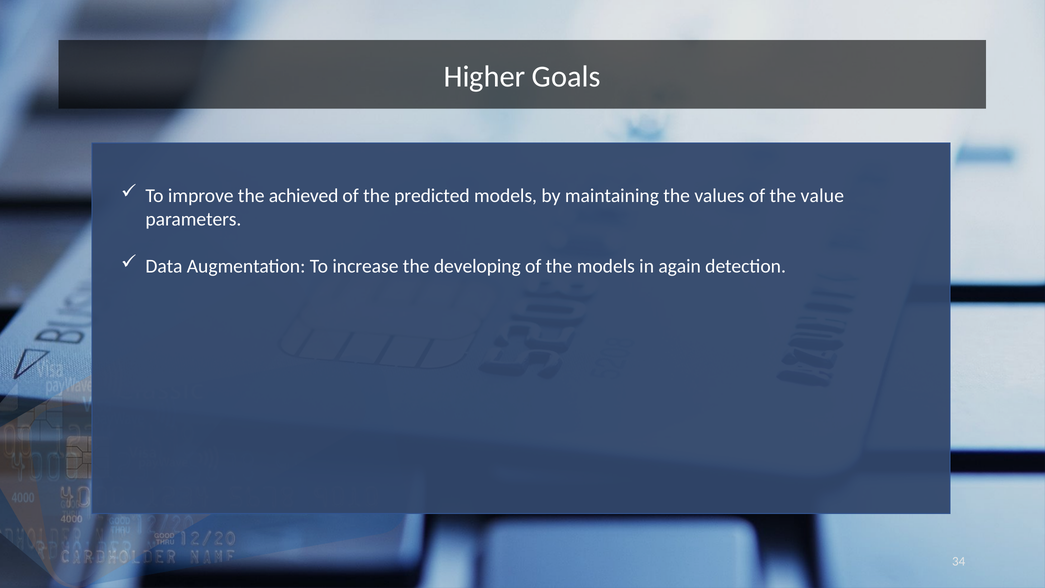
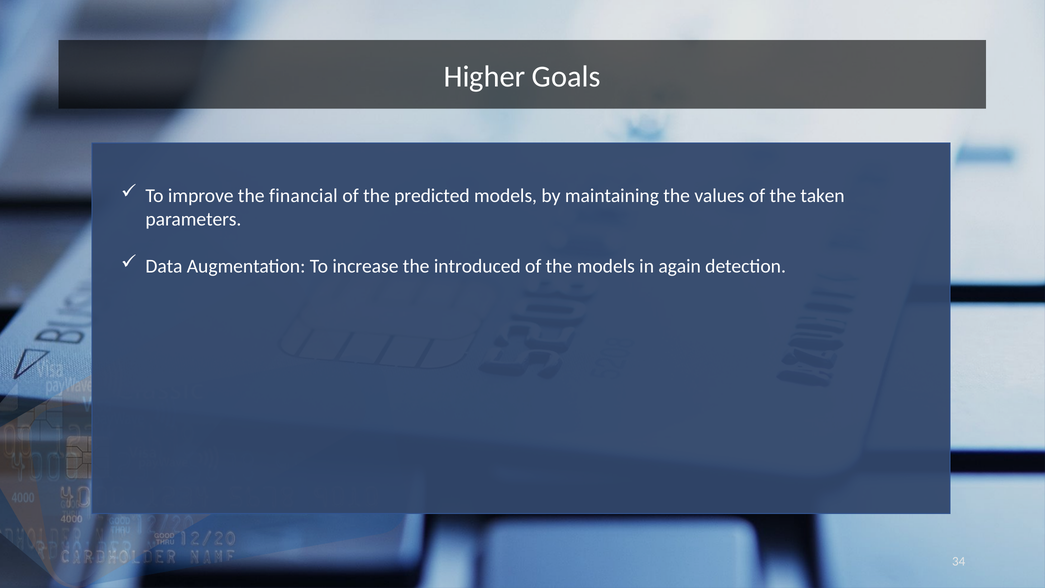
achieved: achieved -> financial
value: value -> taken
developing: developing -> introduced
